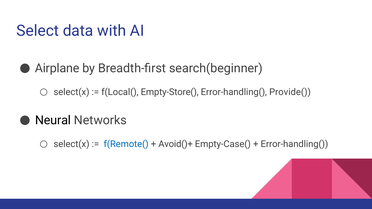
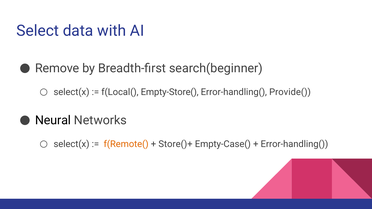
Airplane: Airplane -> Remove
f(Remote( colour: blue -> orange
Avoid()+: Avoid()+ -> Store()+
